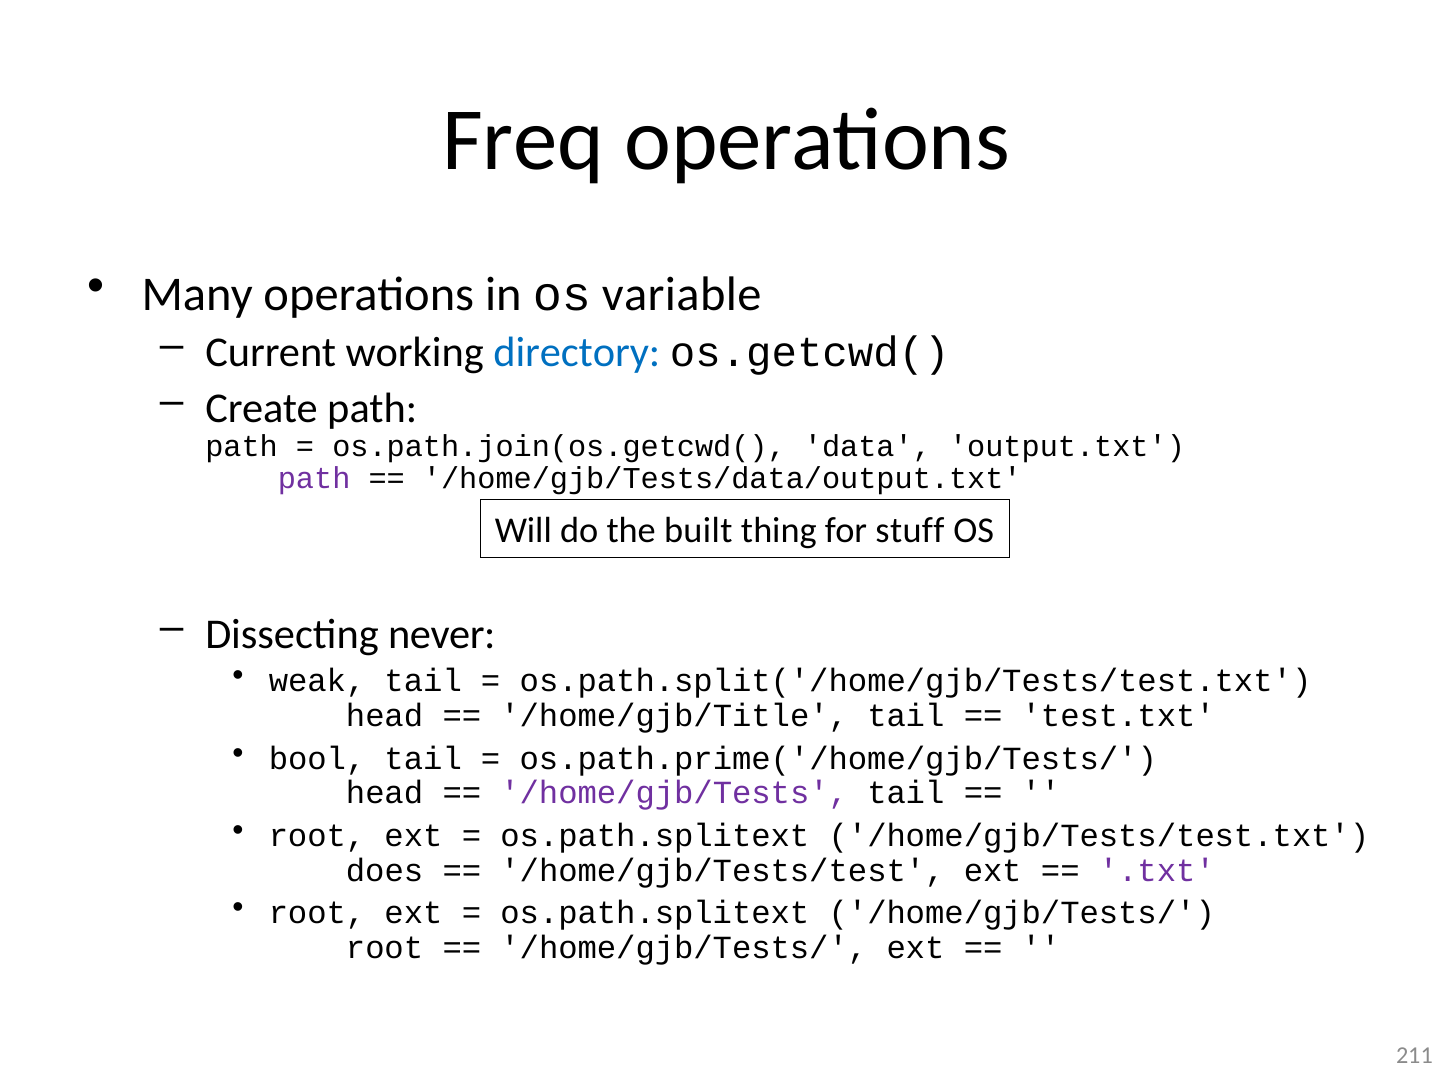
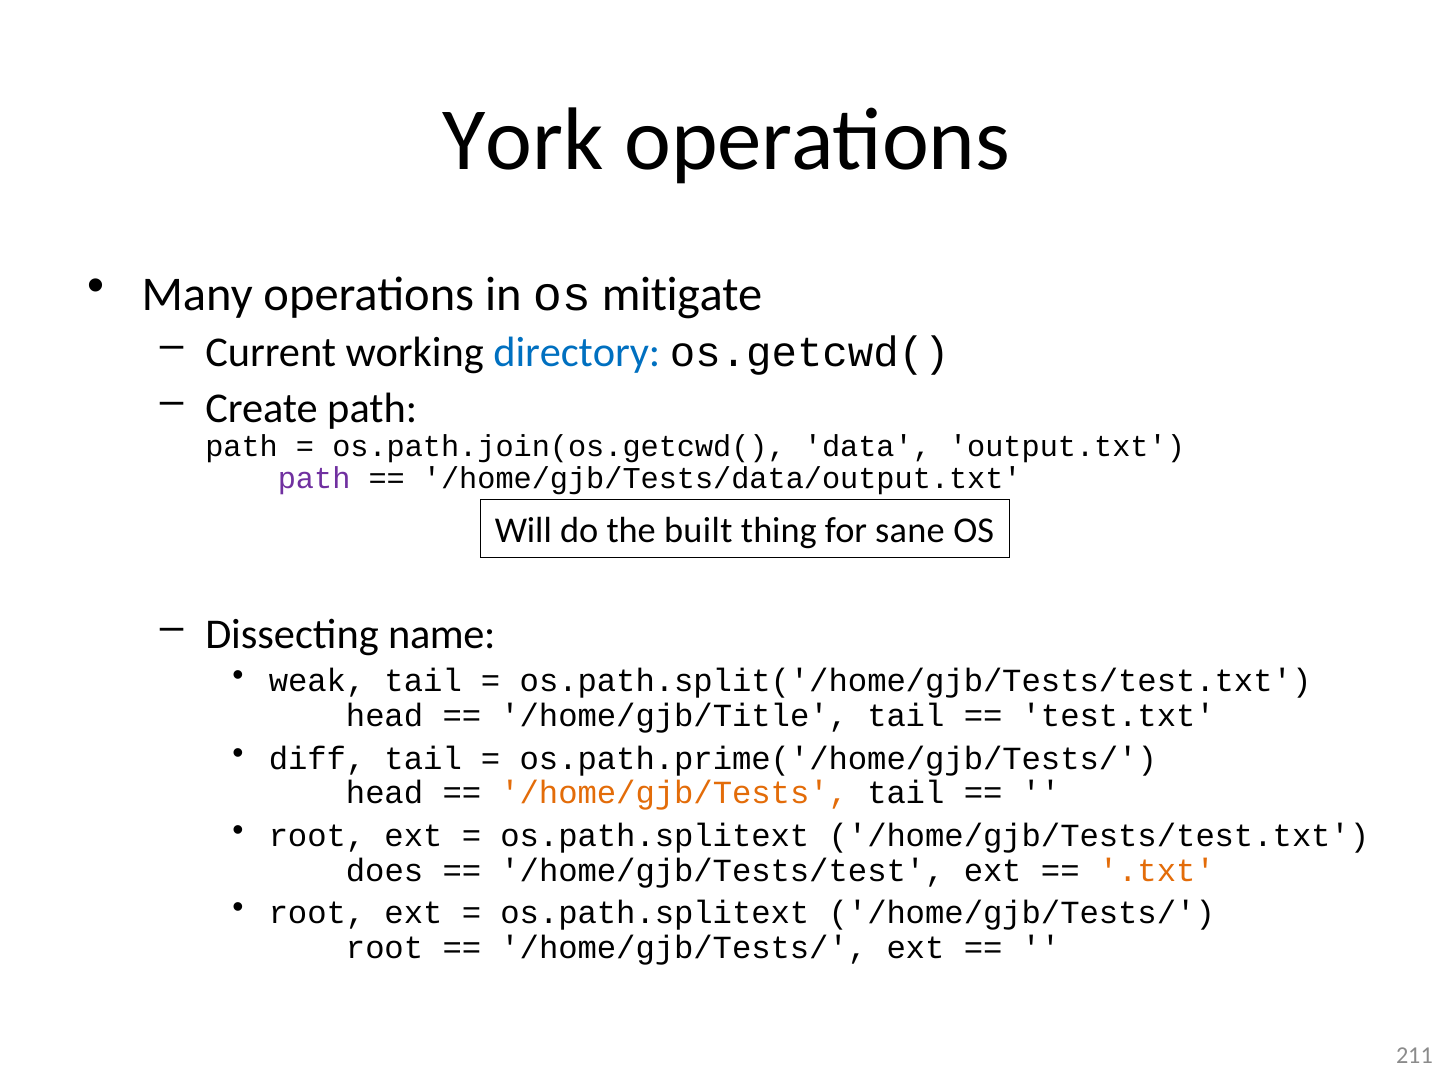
Freq: Freq -> York
variable: variable -> mitigate
stuff: stuff -> sane
never: never -> name
bool: bool -> diff
/home/gjb/Tests colour: purple -> orange
.txt colour: purple -> orange
